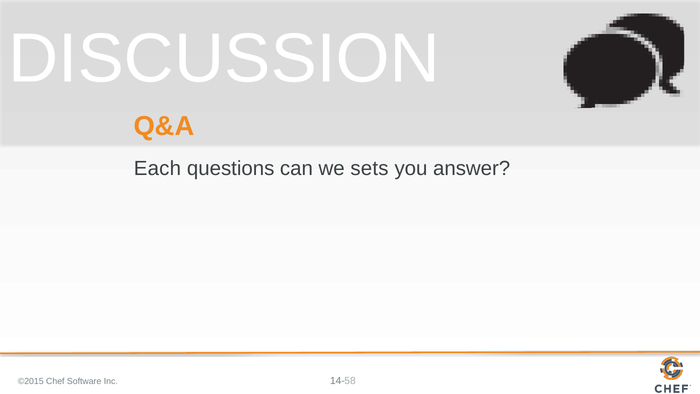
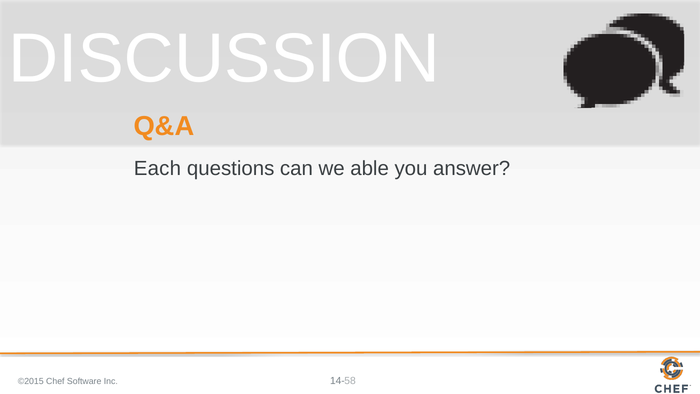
sets: sets -> able
